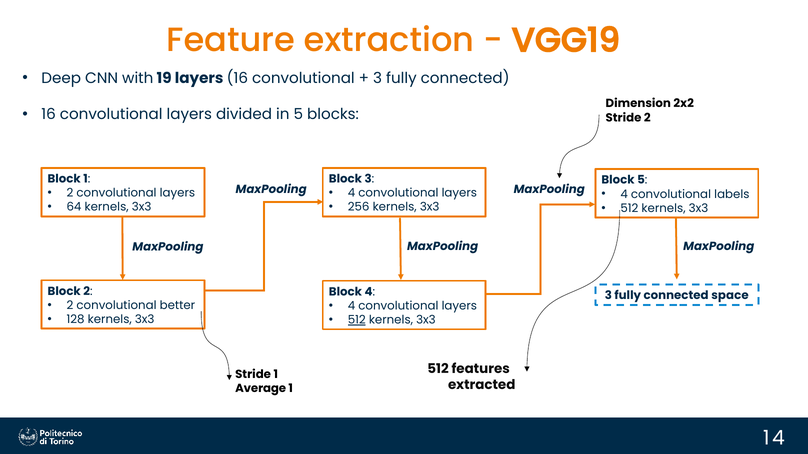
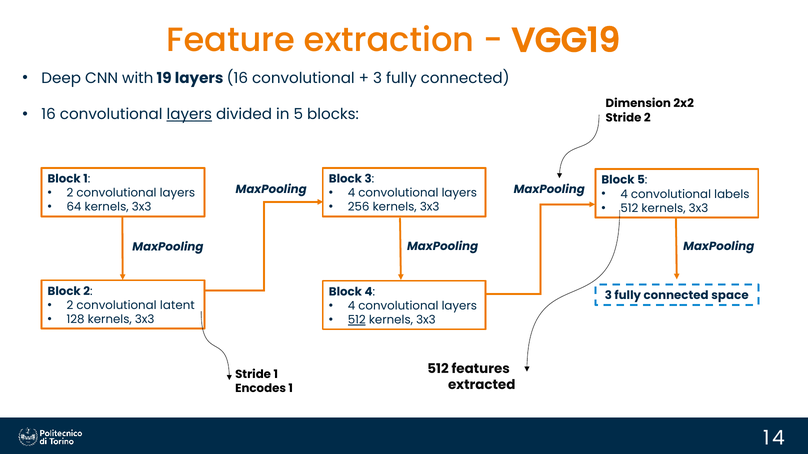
layers at (189, 115) underline: none -> present
better: better -> latent
Average: Average -> Encodes
